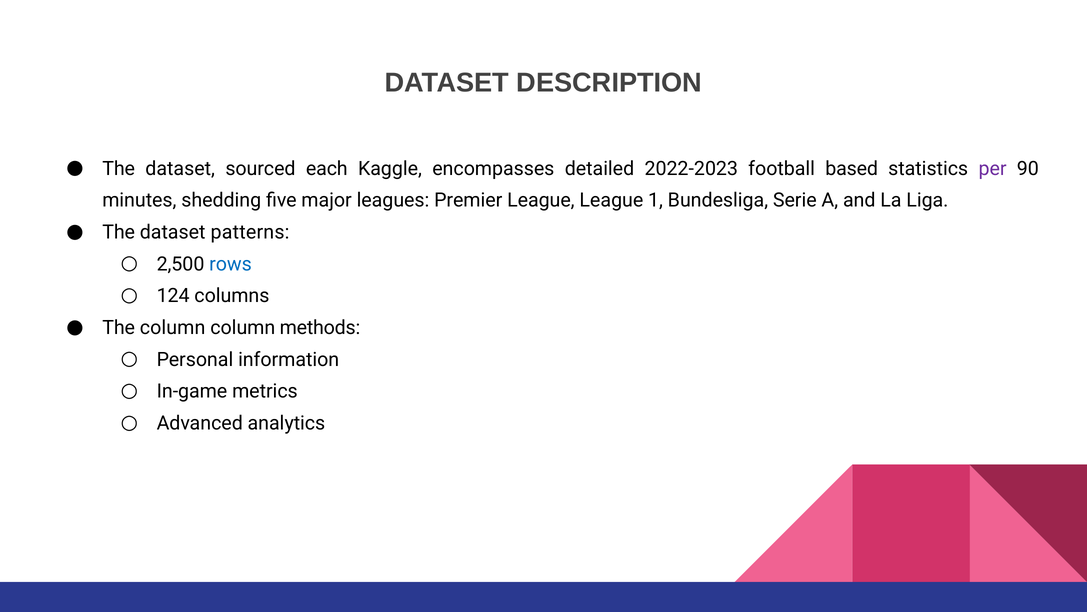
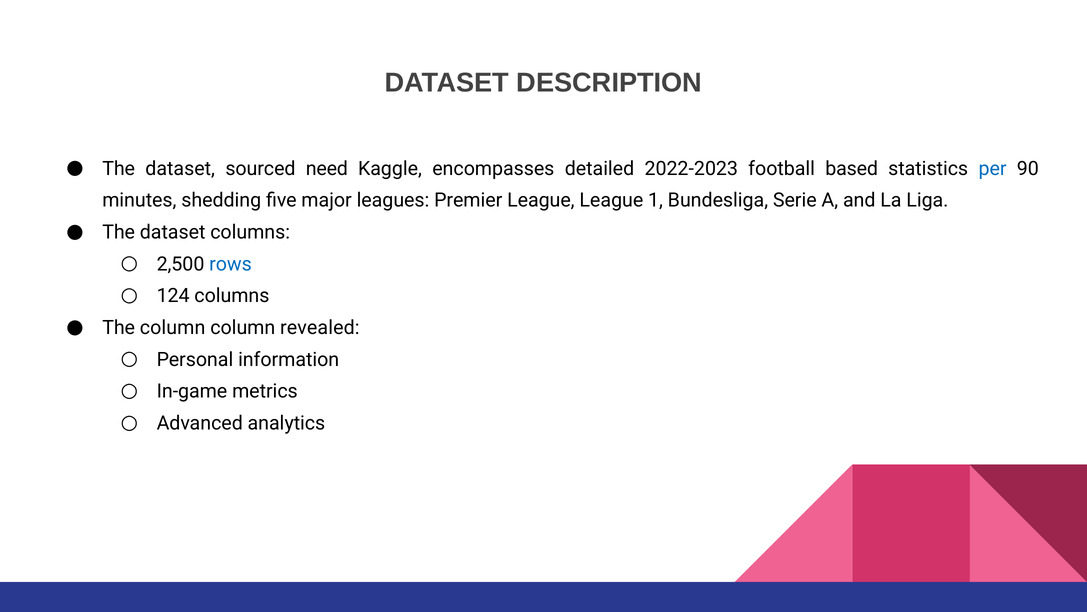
each: each -> need
per colour: purple -> blue
dataset patterns: patterns -> columns
methods: methods -> revealed
